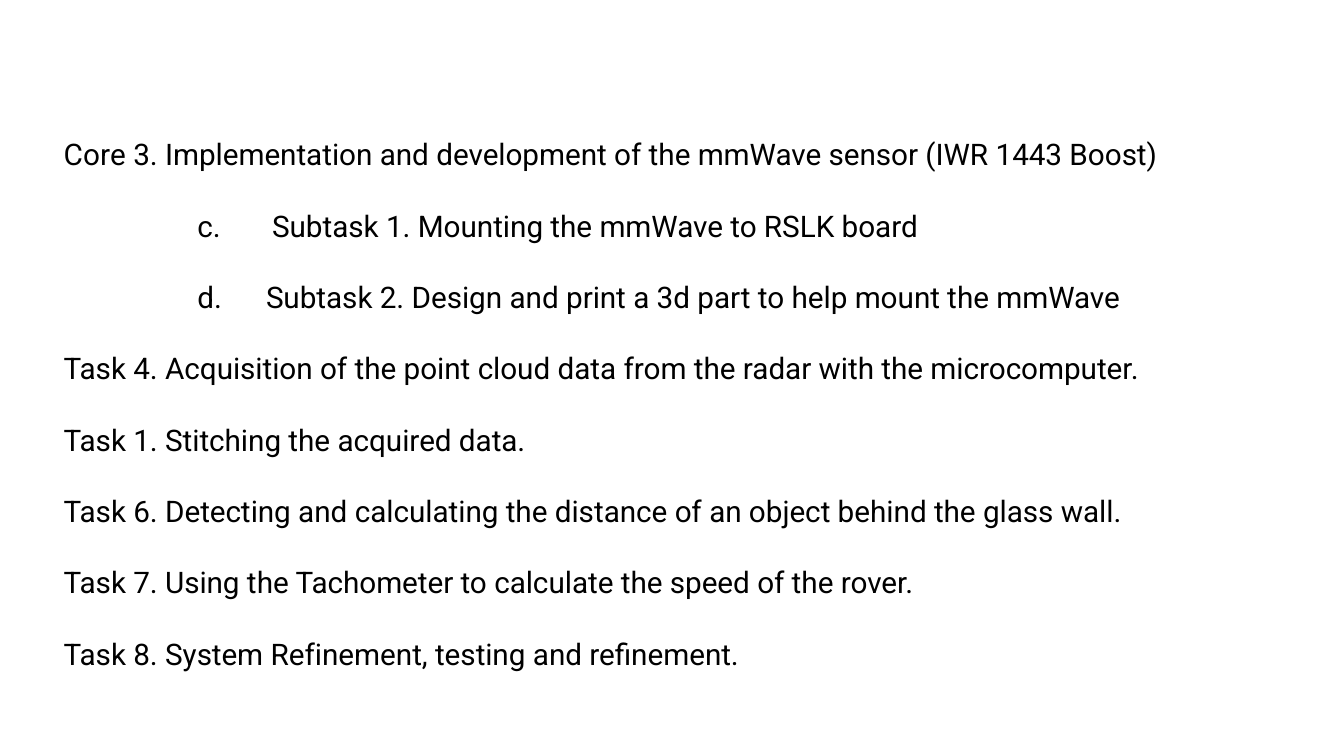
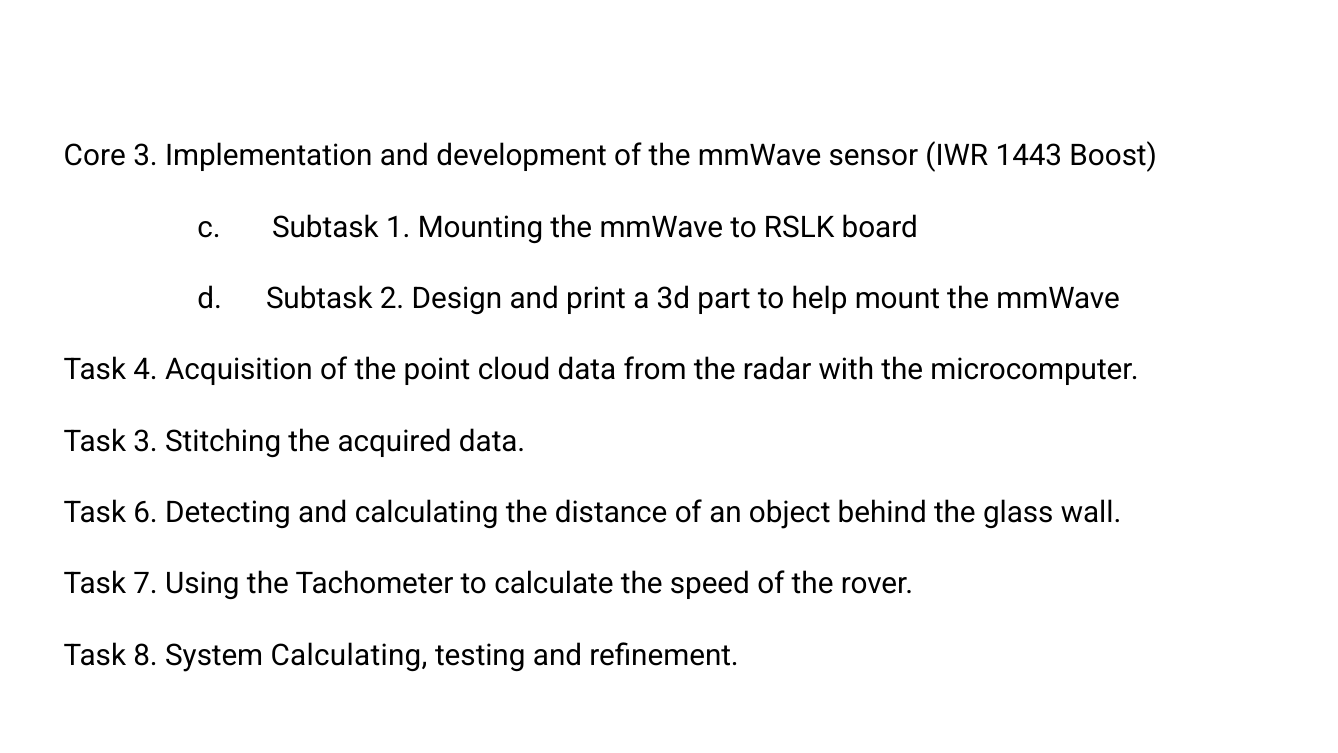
Task 1: 1 -> 3
System Refinement: Refinement -> Calculating
